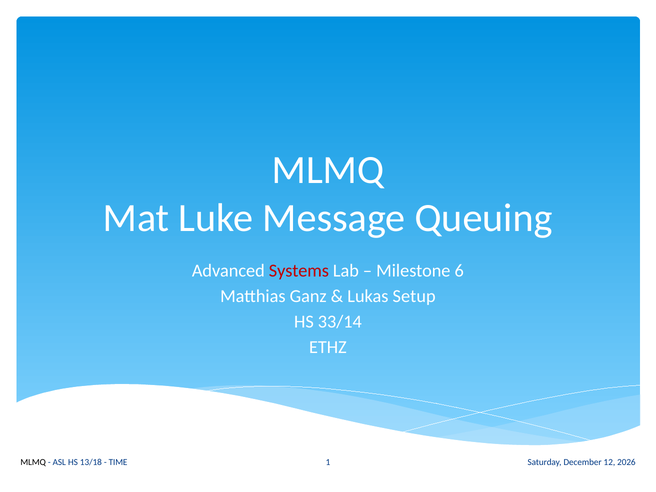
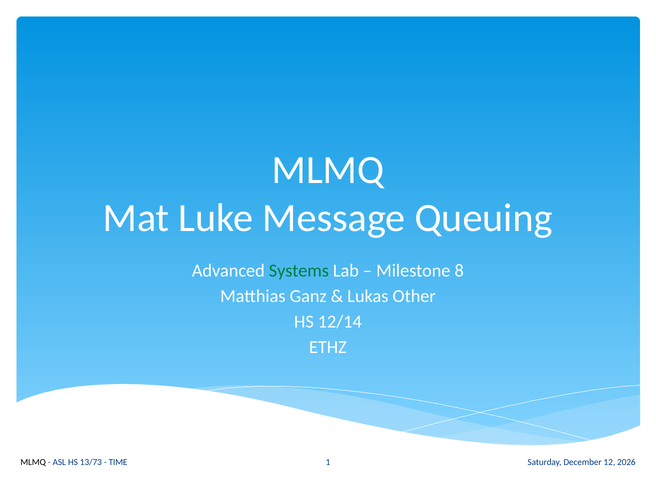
Systems colour: red -> green
6: 6 -> 8
Setup: Setup -> Other
33/14: 33/14 -> 12/14
13/18: 13/18 -> 13/73
